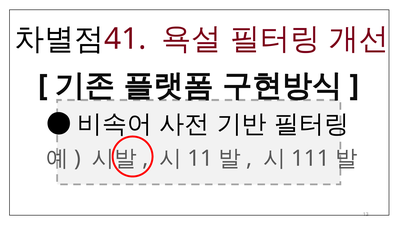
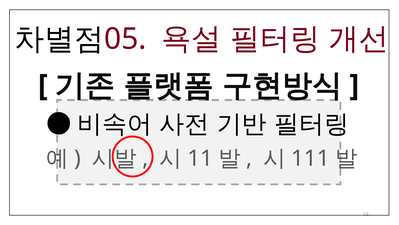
41: 41 -> 05
